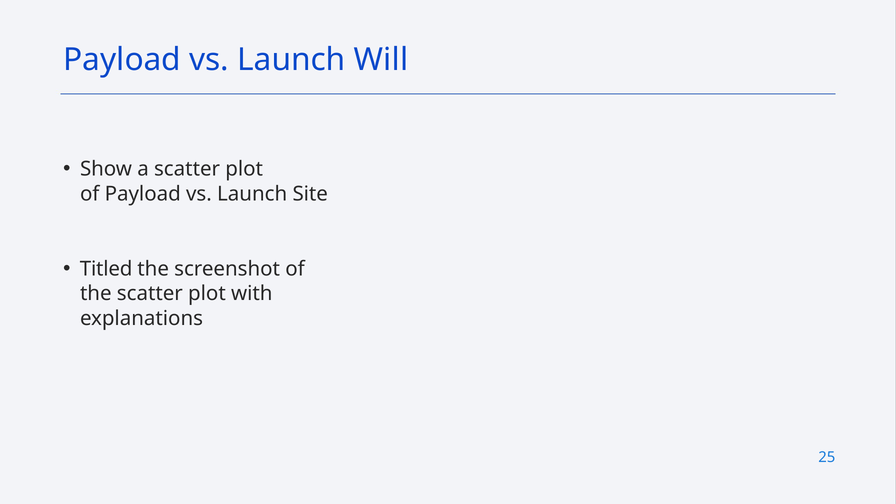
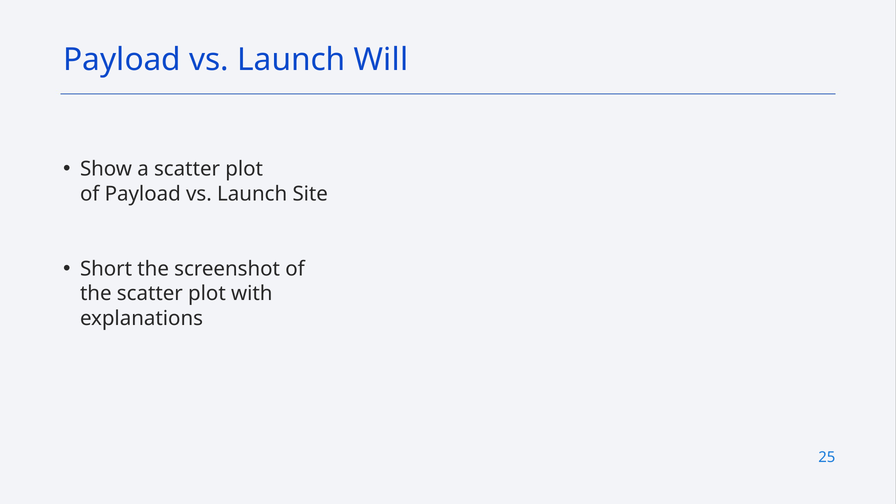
Titled: Titled -> Short
